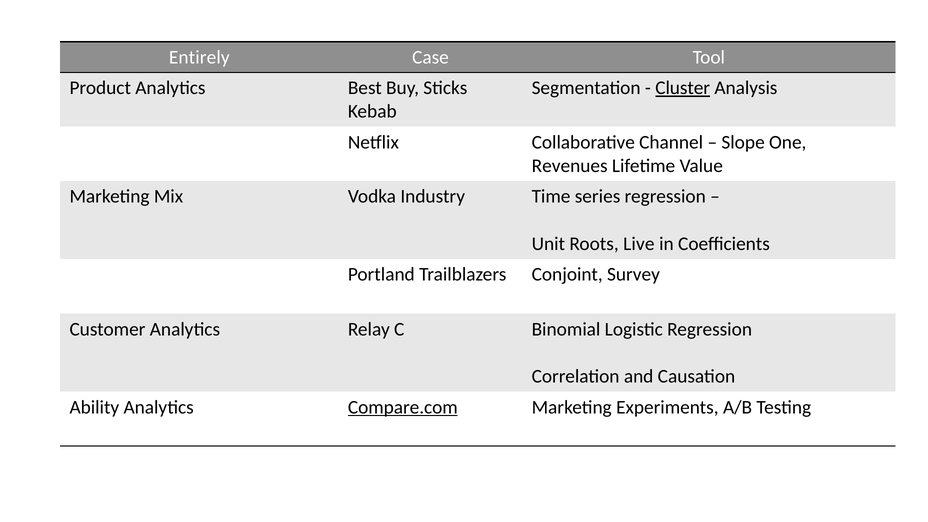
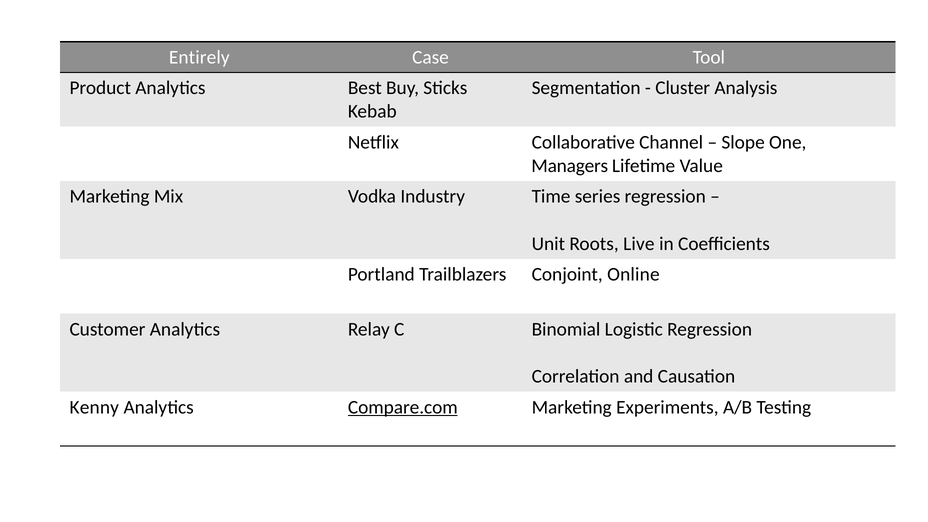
Cluster underline: present -> none
Revenues: Revenues -> Managers
Survey: Survey -> Online
Ability: Ability -> Kenny
